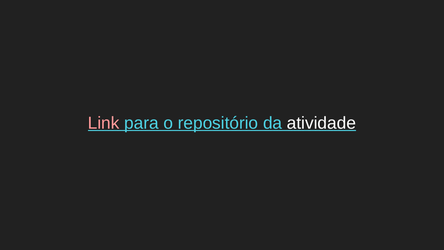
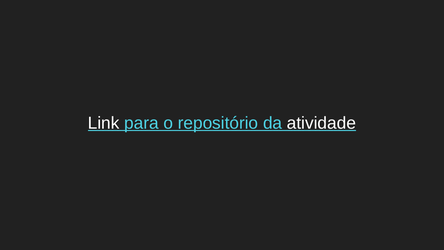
Link colour: pink -> white
